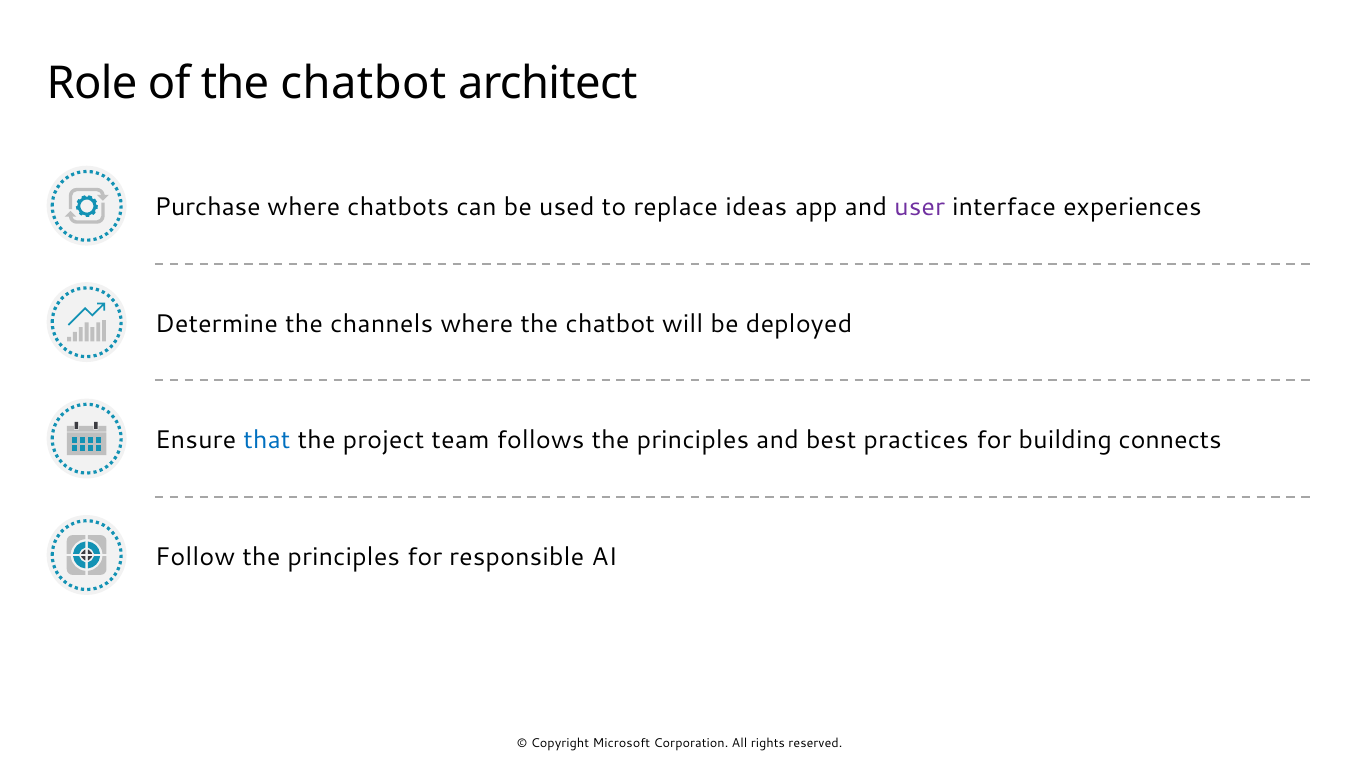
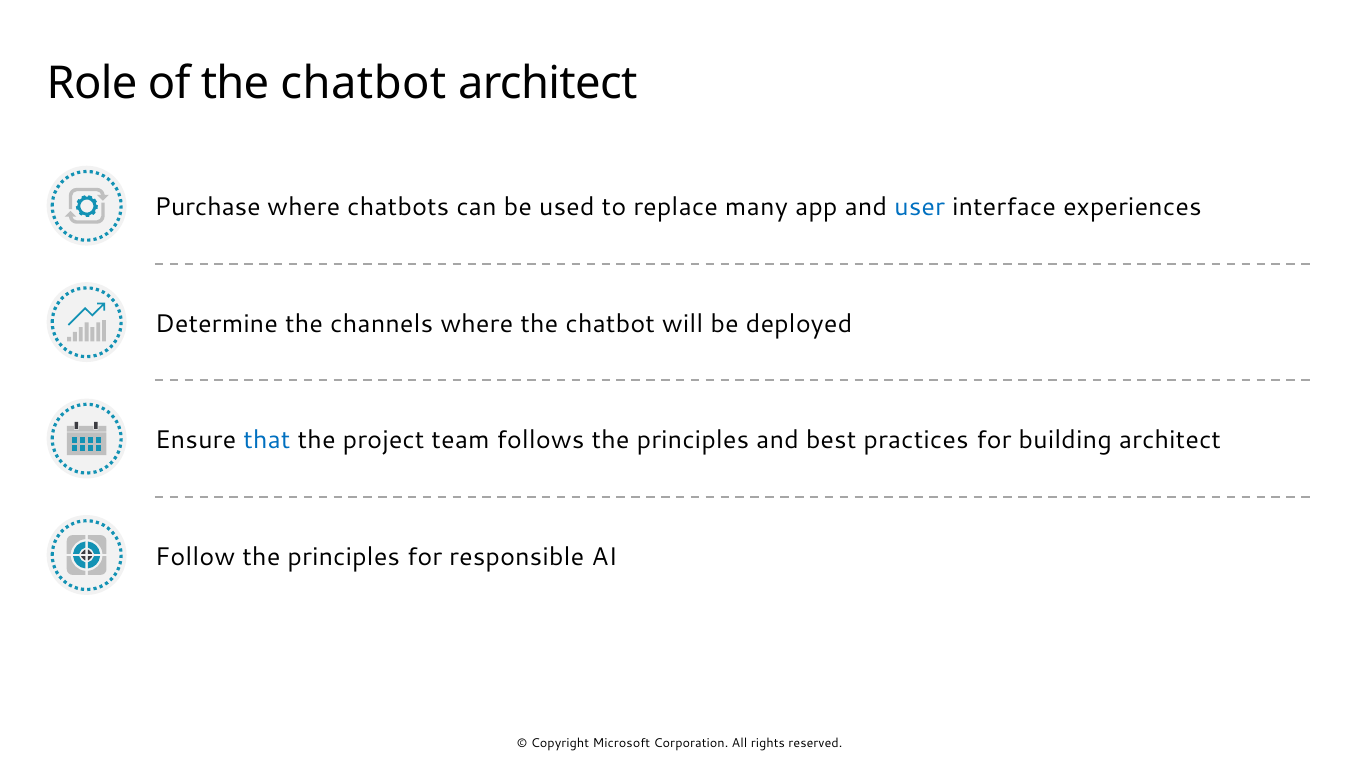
ideas: ideas -> many
user colour: purple -> blue
building connects: connects -> architect
